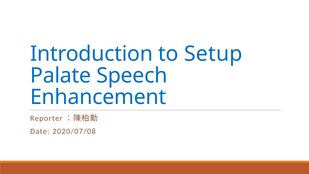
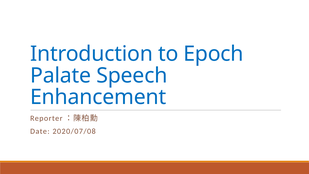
Setup: Setup -> Epoch
